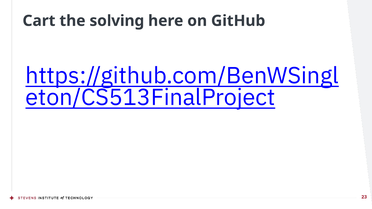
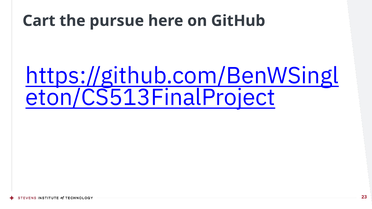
solving: solving -> pursue
